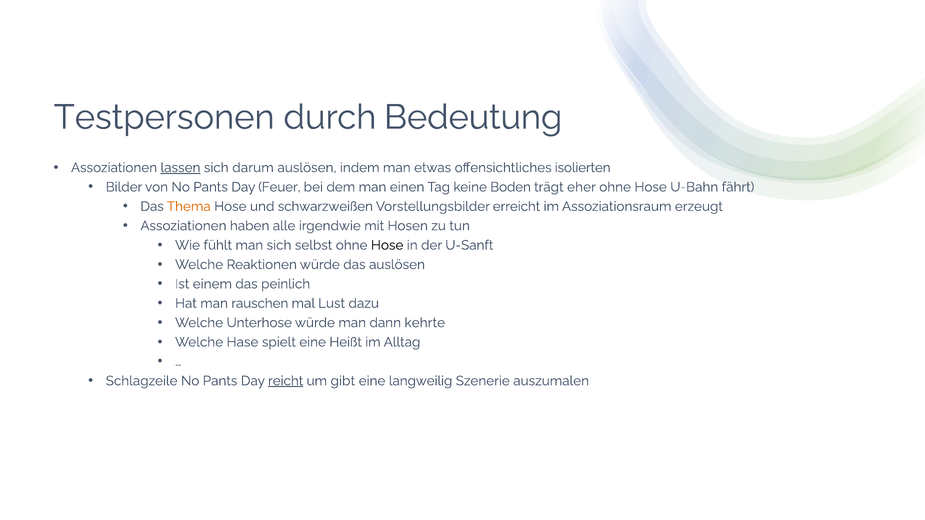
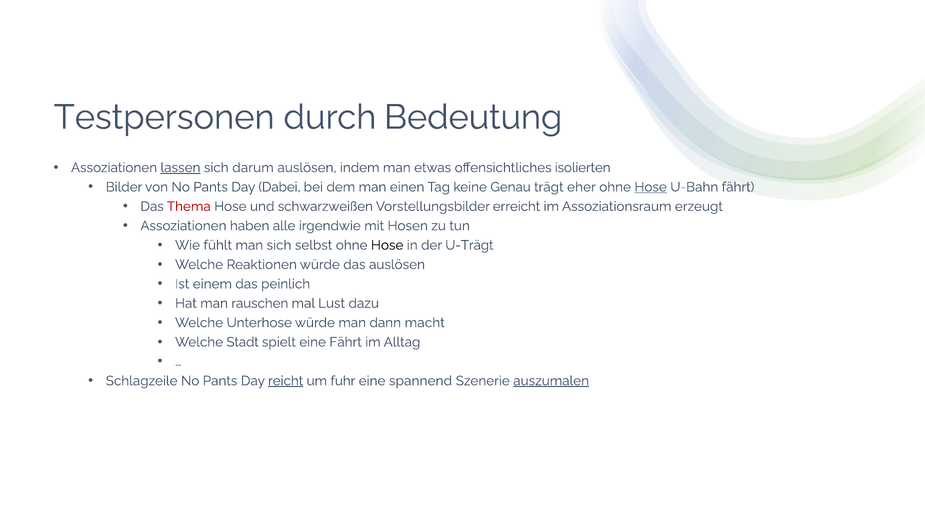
Feuer: Feuer -> Dabei
Boden: Boden -> Genau
Hose at (651, 187) underline: none -> present
Thema colour: orange -> red
U-Sanft: U-Sanft -> U-Trägt
kehrte: kehrte -> macht
Hase: Hase -> Stadt
eine Heißt: Heißt -> Fährt
gibt: gibt -> fuhr
langweilig: langweilig -> spannend
auszumalen underline: none -> present
